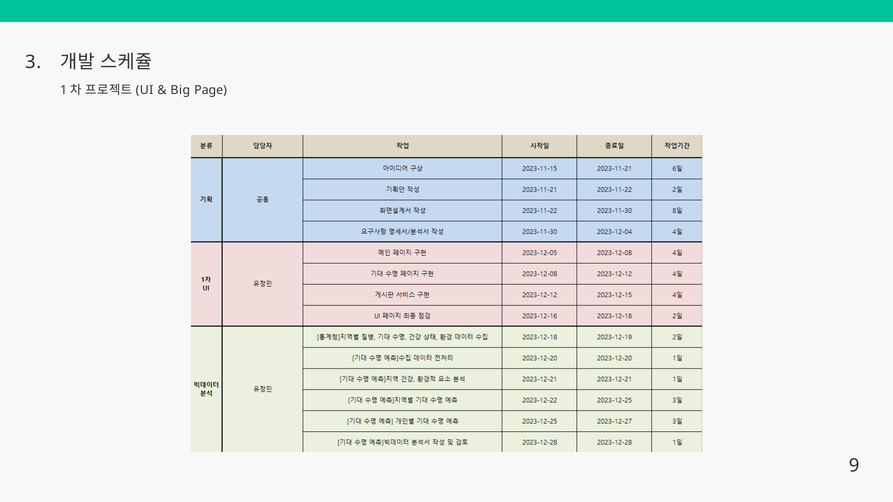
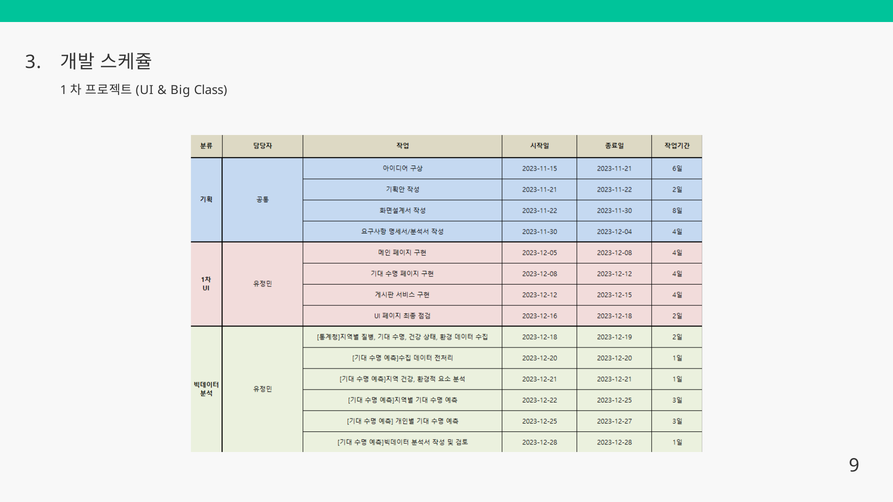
Page: Page -> Class
